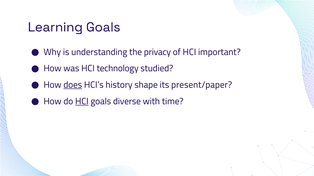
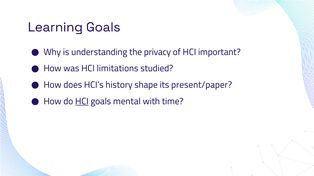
technology: technology -> limitations
does underline: present -> none
diverse: diverse -> mental
